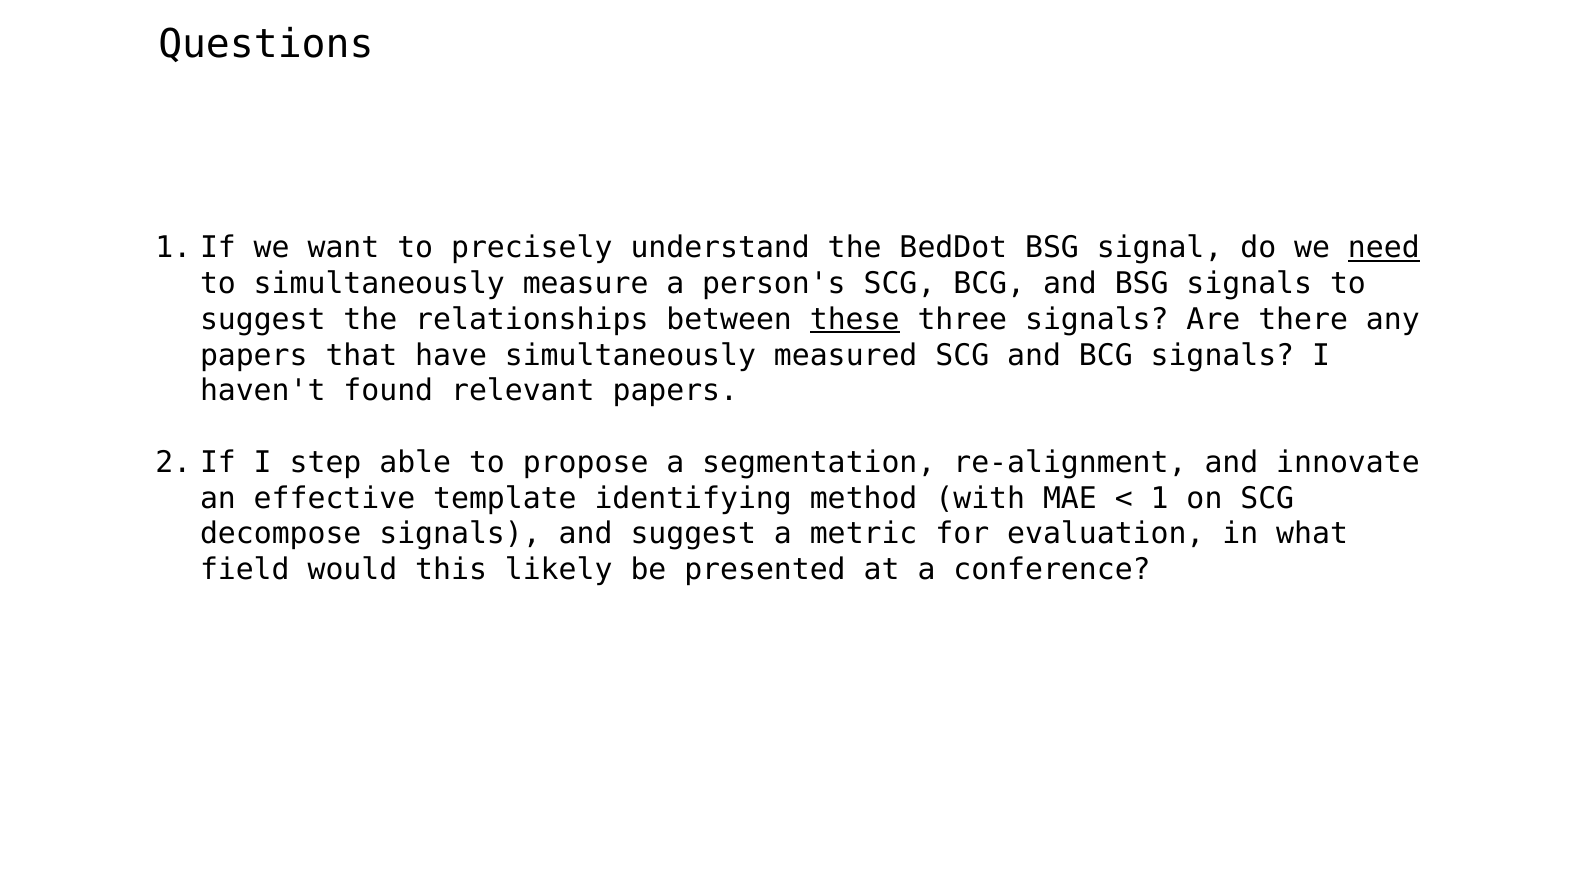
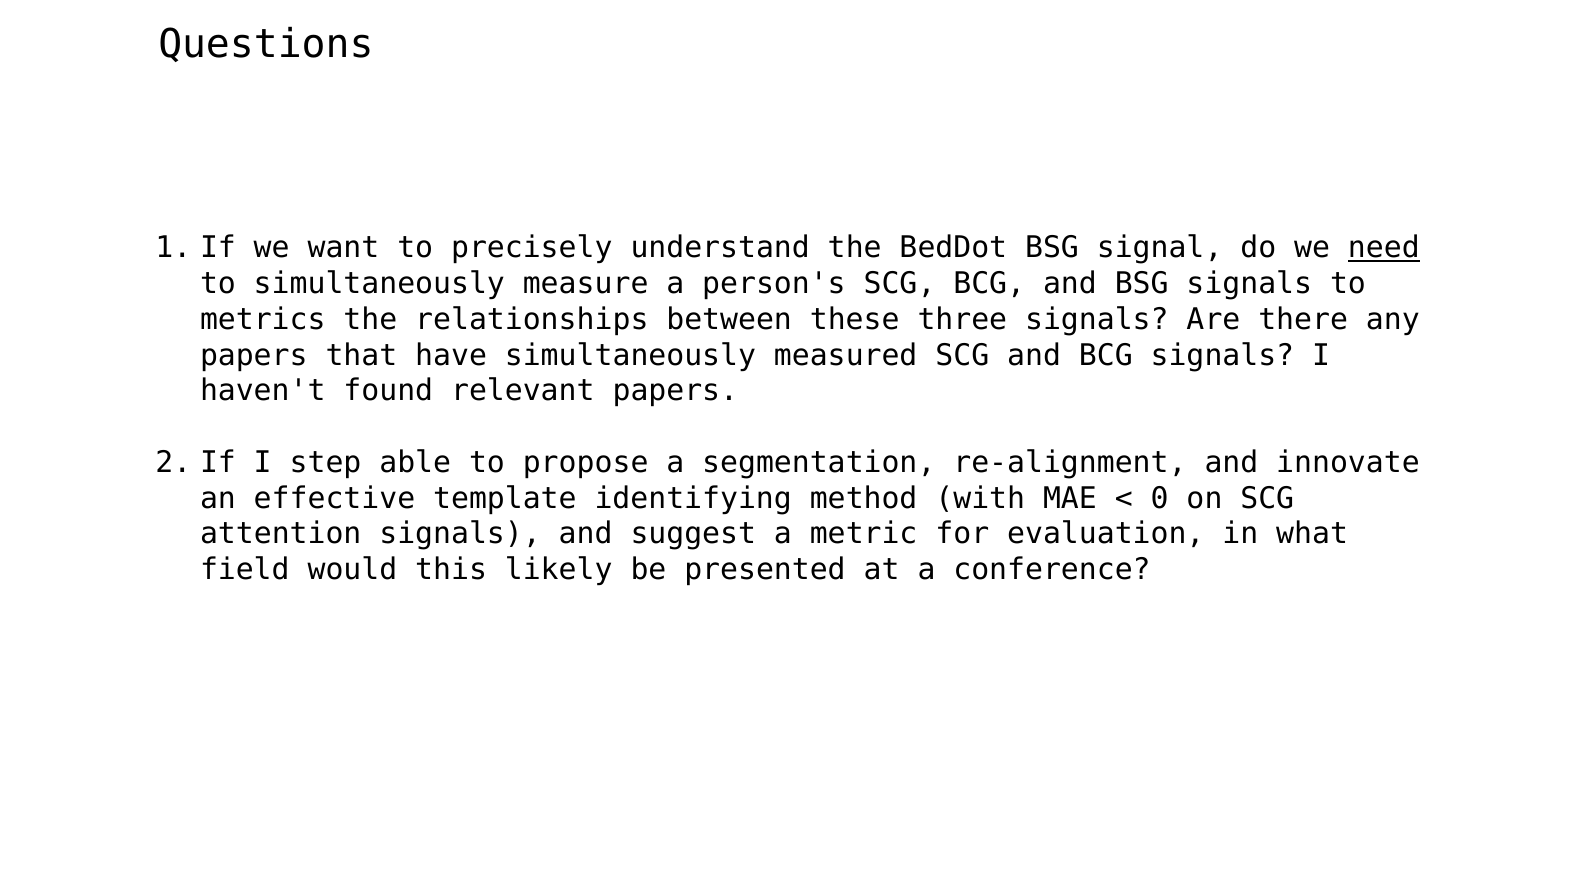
suggest at (263, 320): suggest -> metrics
these underline: present -> none
1 at (1160, 498): 1 -> 0
decompose: decompose -> attention
